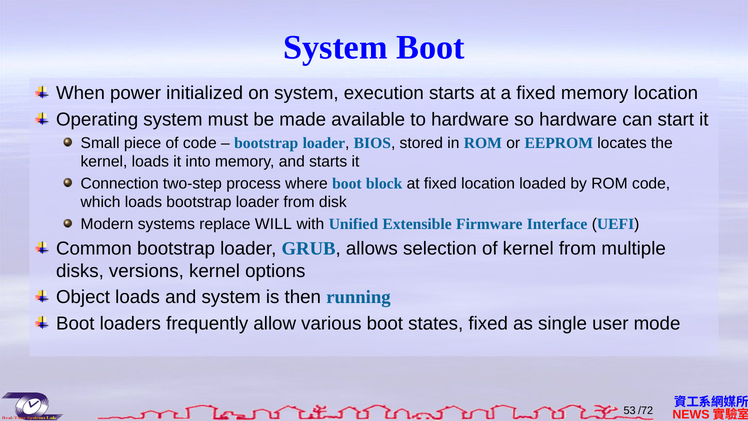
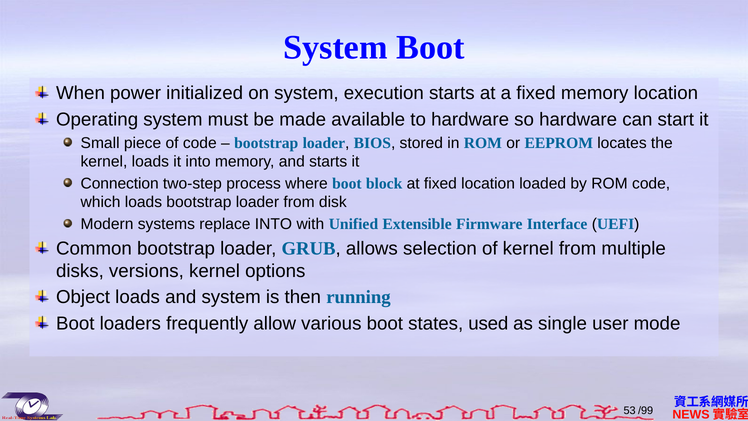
replace WILL: WILL -> INTO
states fixed: fixed -> used
/72: /72 -> /99
